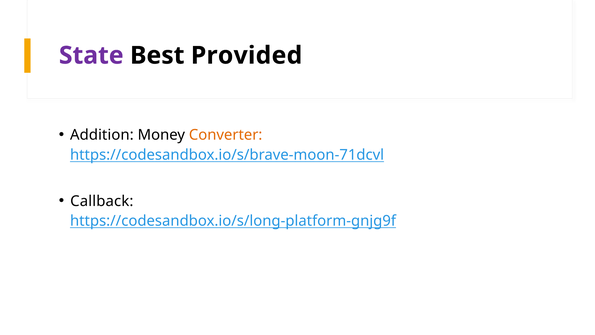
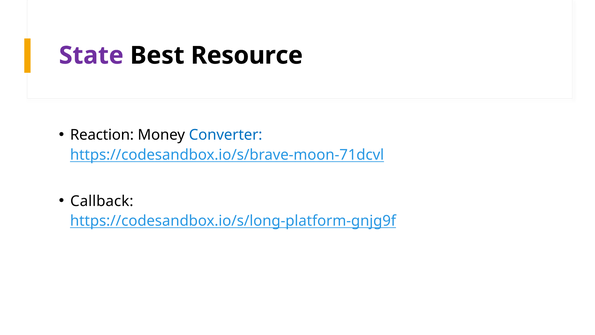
Provided: Provided -> Resource
Addition: Addition -> Reaction
Converter colour: orange -> blue
